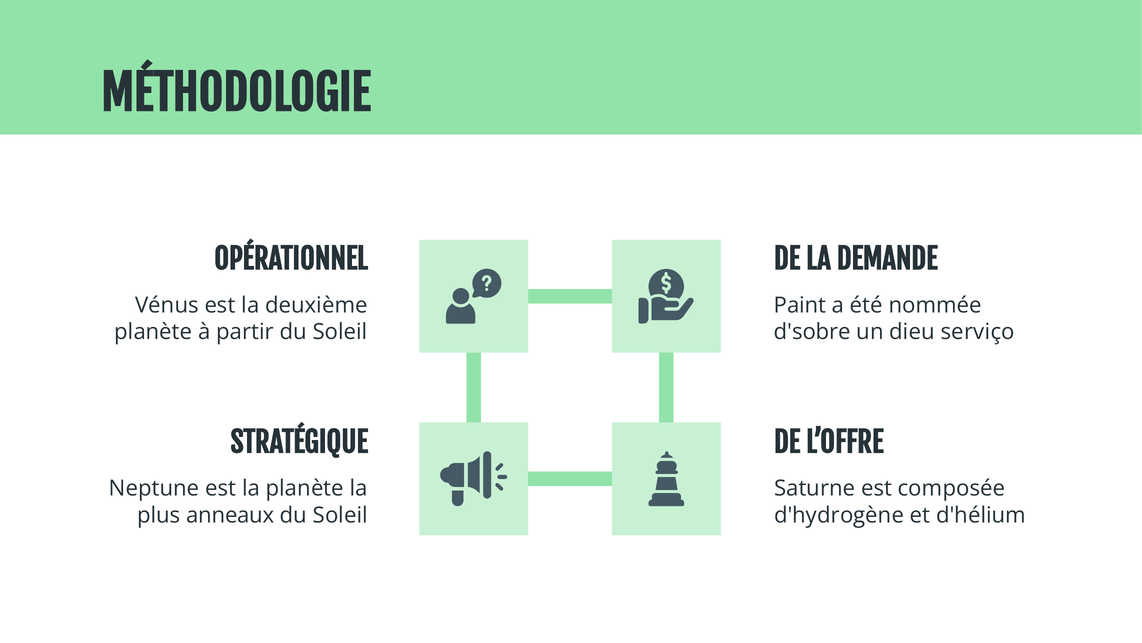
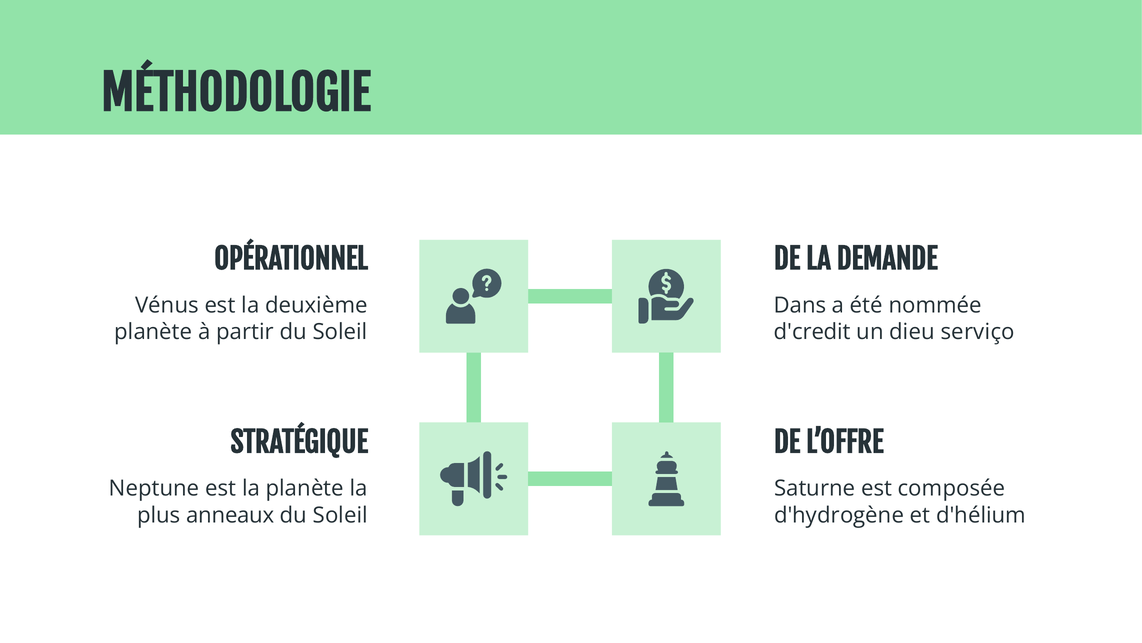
Paint: Paint -> Dans
d'sobre: d'sobre -> d'credit
